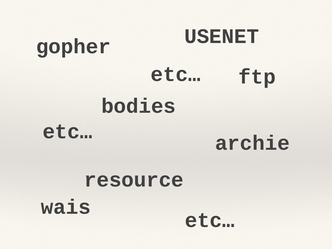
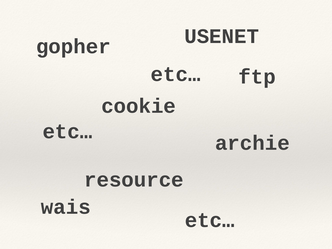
bodies: bodies -> cookie
